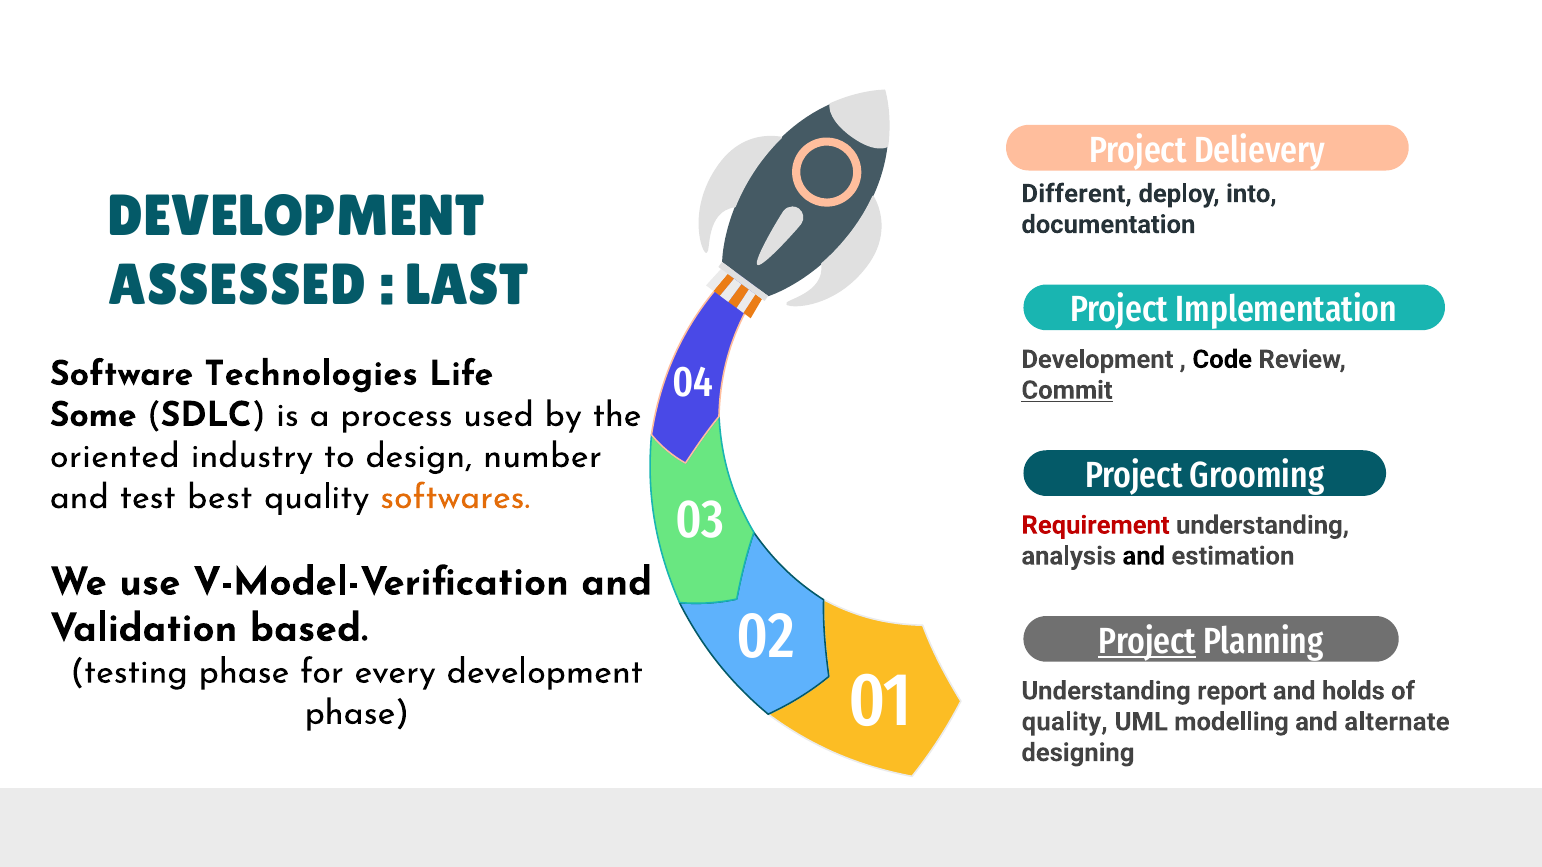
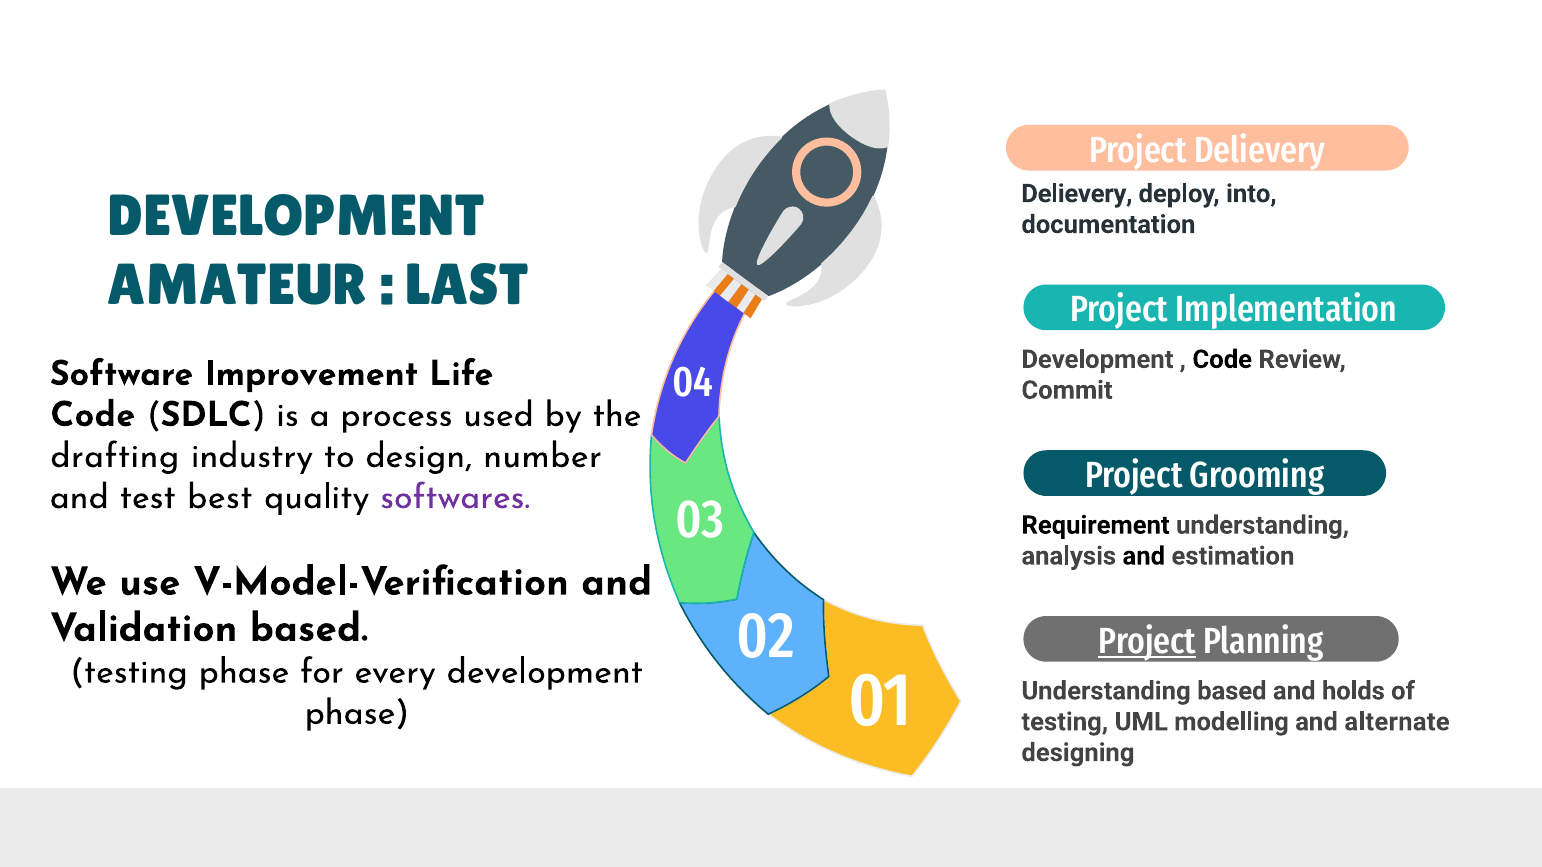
Different at (1077, 194): Different -> Delievery
ASSESSED: ASSESSED -> AMATEUR
Technologies: Technologies -> Improvement
Commit underline: present -> none
Some at (93, 415): Some -> Code
oriented: oriented -> drafting
softwares colour: orange -> purple
Requirement colour: red -> black
Understanding report: report -> based
quality at (1065, 722): quality -> testing
